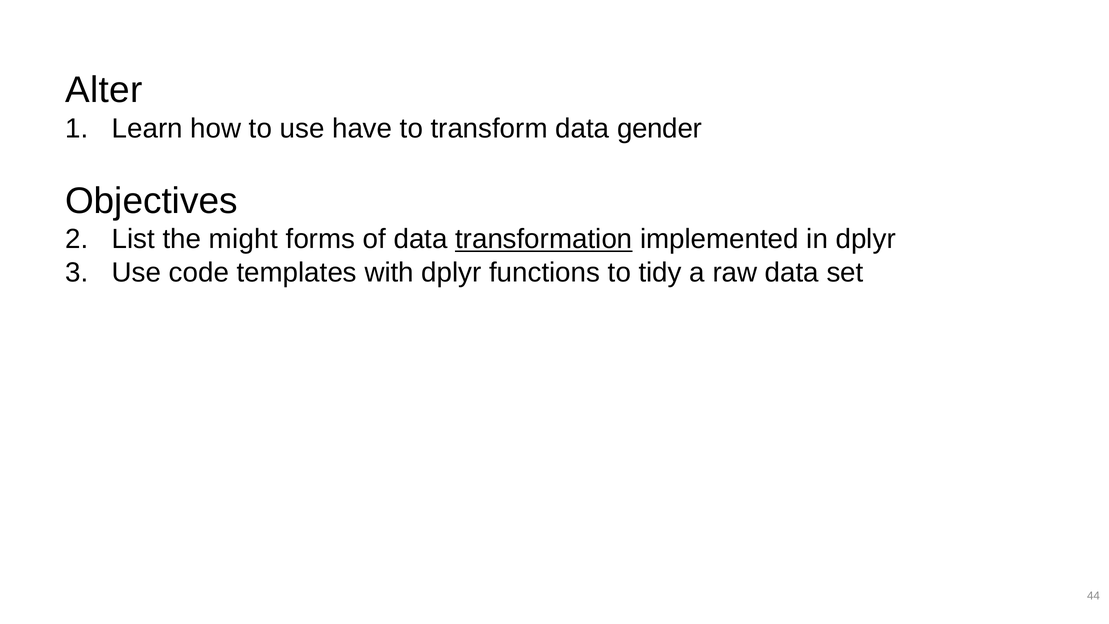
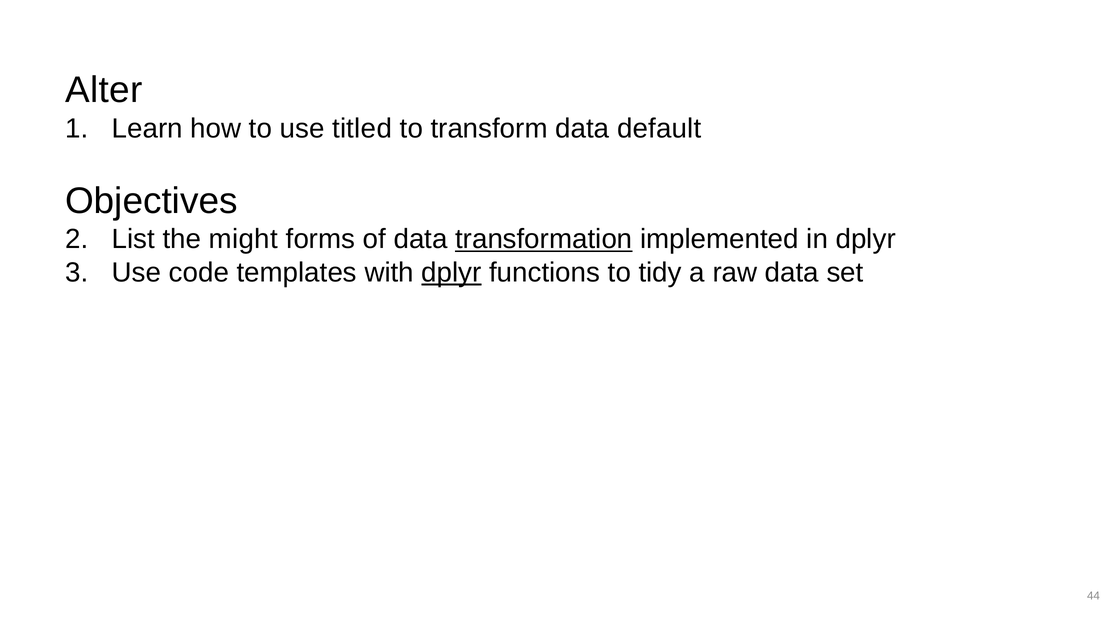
have: have -> titled
gender: gender -> default
dplyr at (452, 273) underline: none -> present
